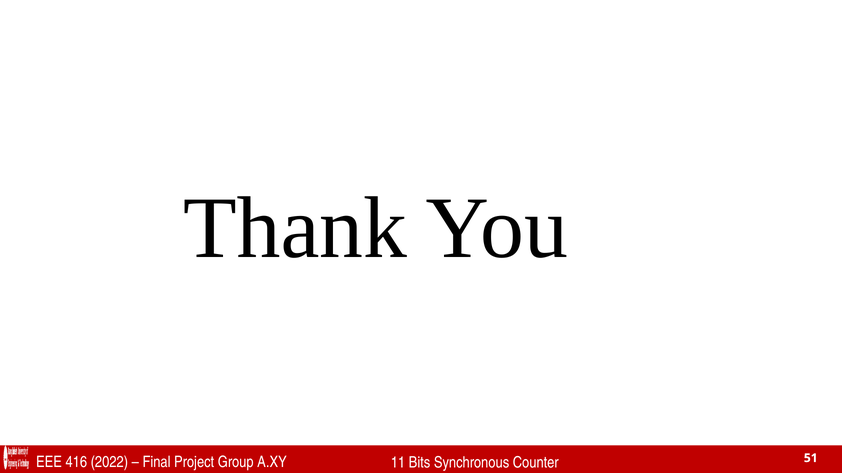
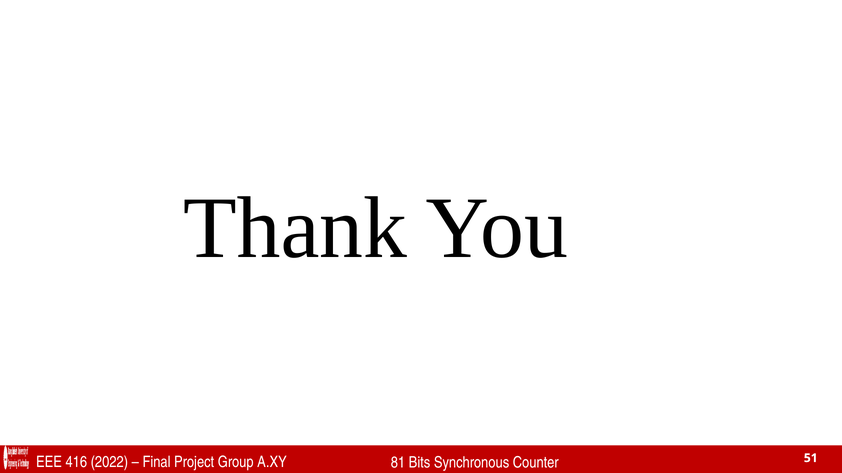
11: 11 -> 81
